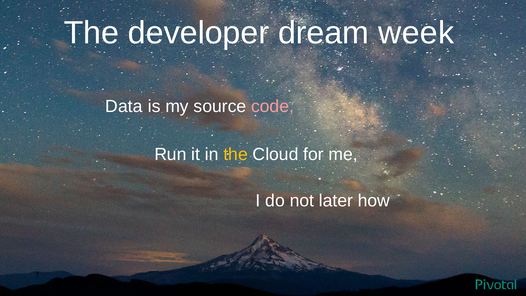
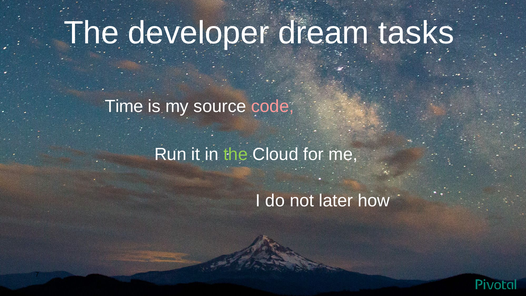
week: week -> tasks
Data: Data -> Time
the at (236, 154) colour: yellow -> light green
